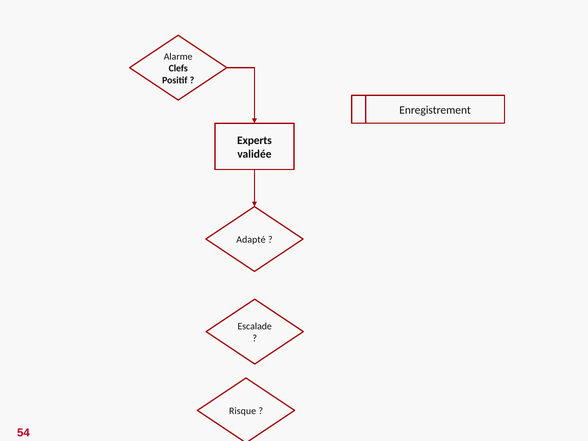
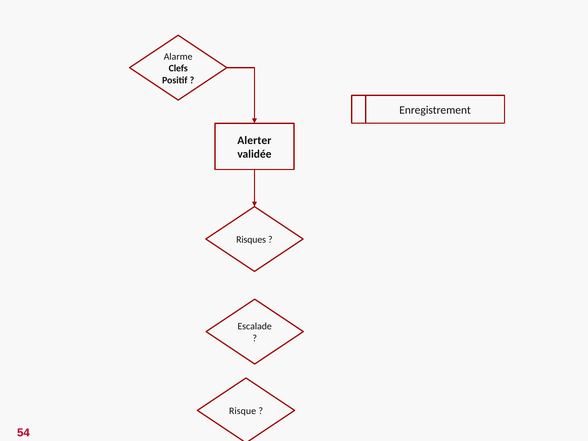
Experts: Experts -> Alerter
Adapté: Adapté -> Risques
